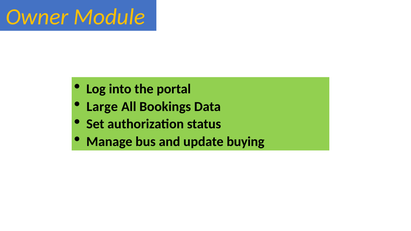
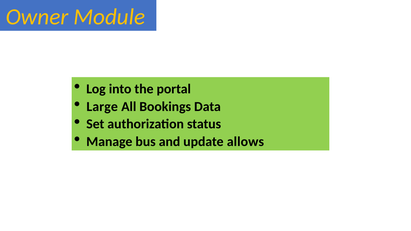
buying: buying -> allows
